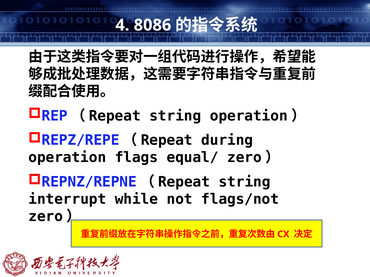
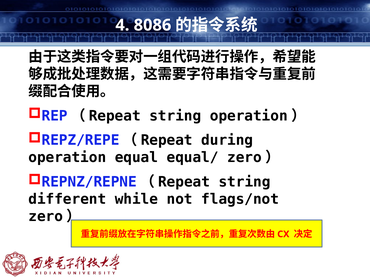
flags: flags -> equal
interrupt: interrupt -> different
